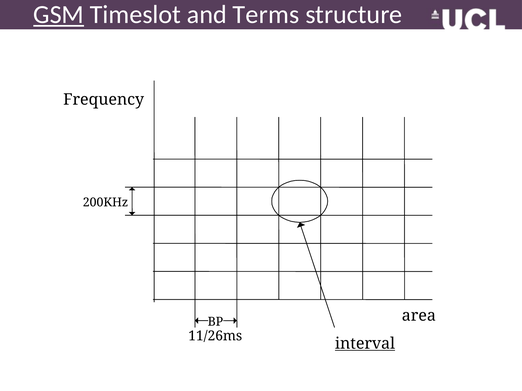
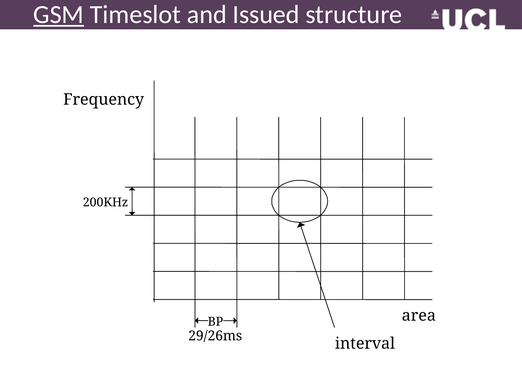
Terms: Terms -> Issued
11/26ms: 11/26ms -> 29/26ms
interval underline: present -> none
